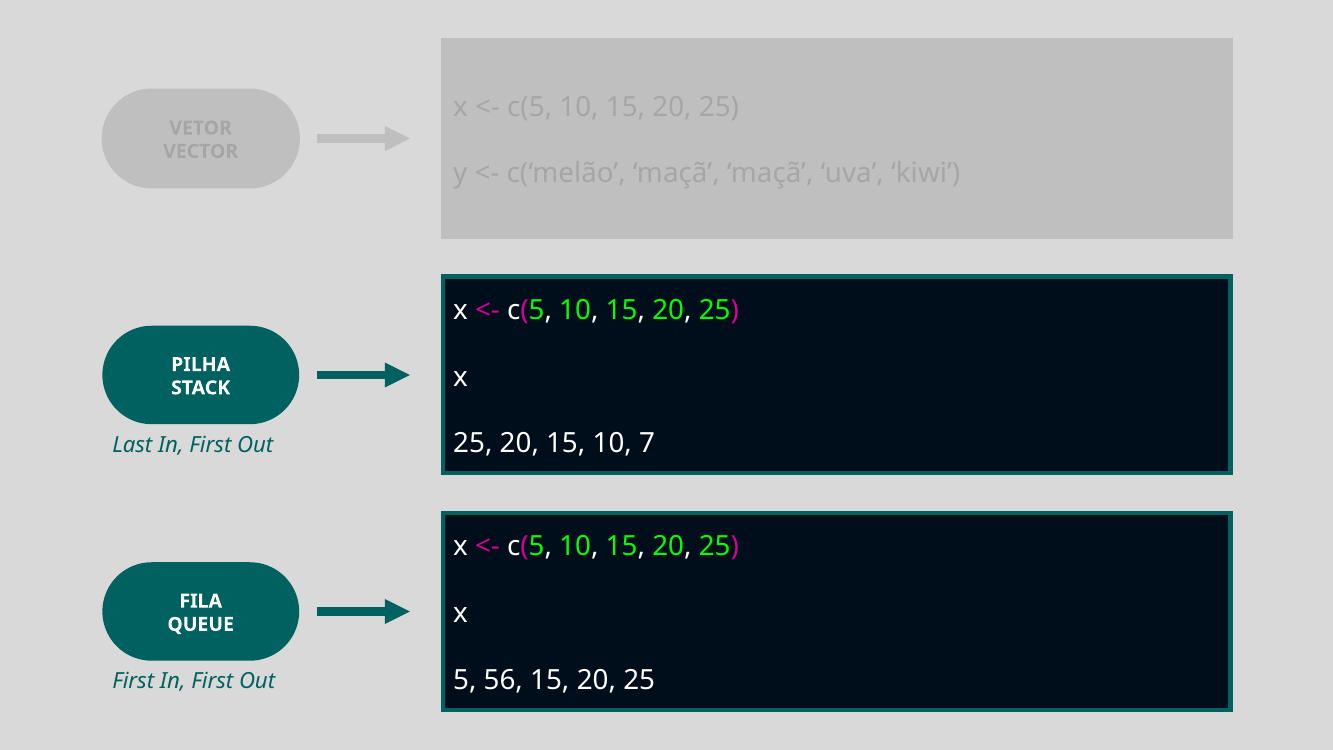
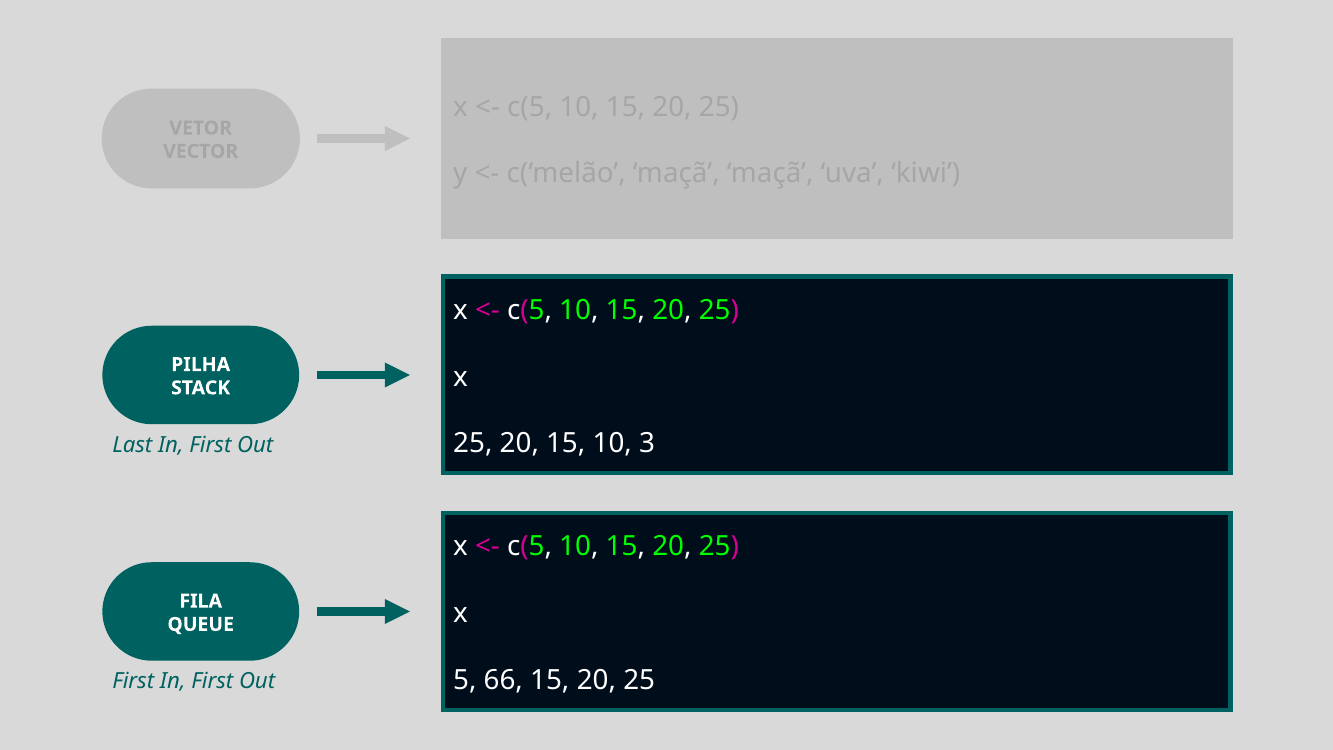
7: 7 -> 3
56: 56 -> 66
